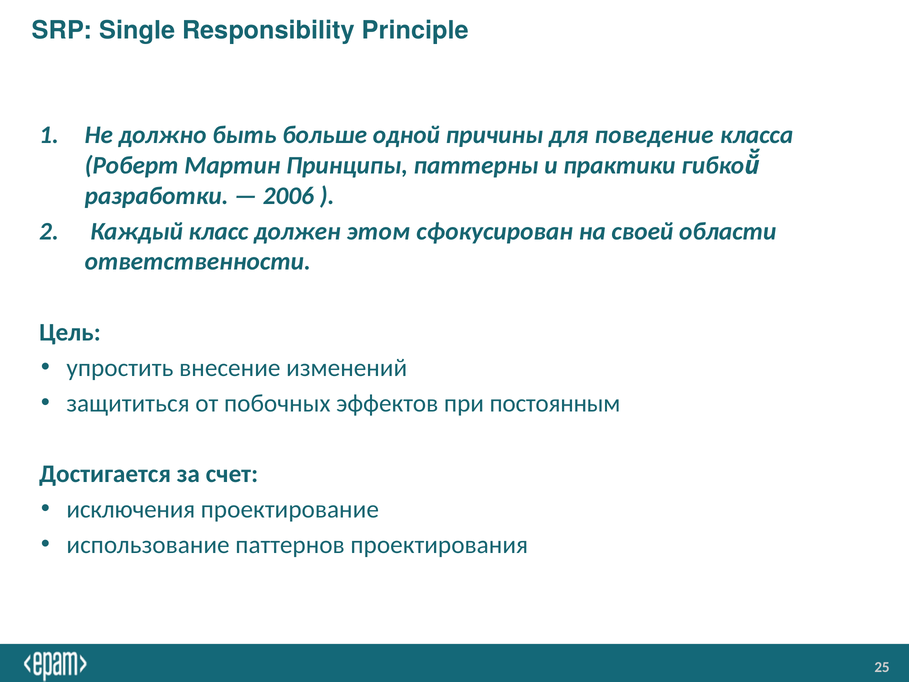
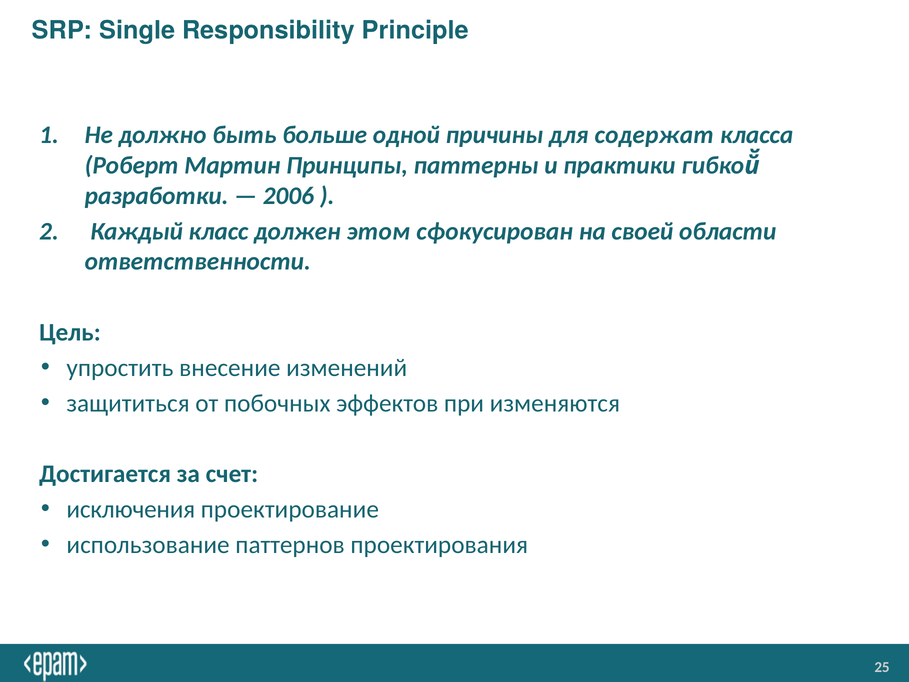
поведение: поведение -> содержат
постоянным: постоянным -> изменяются
